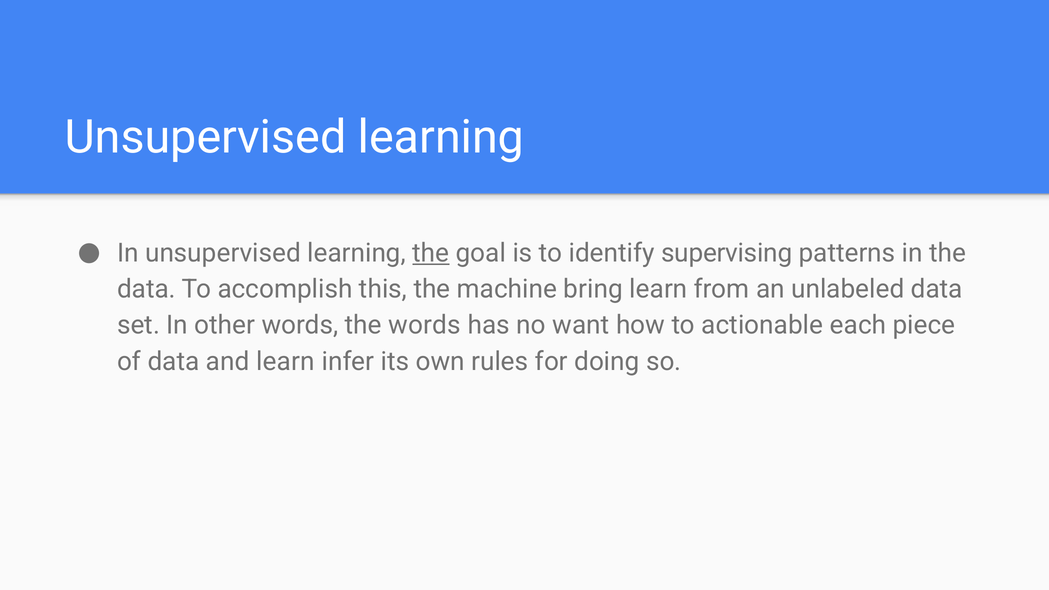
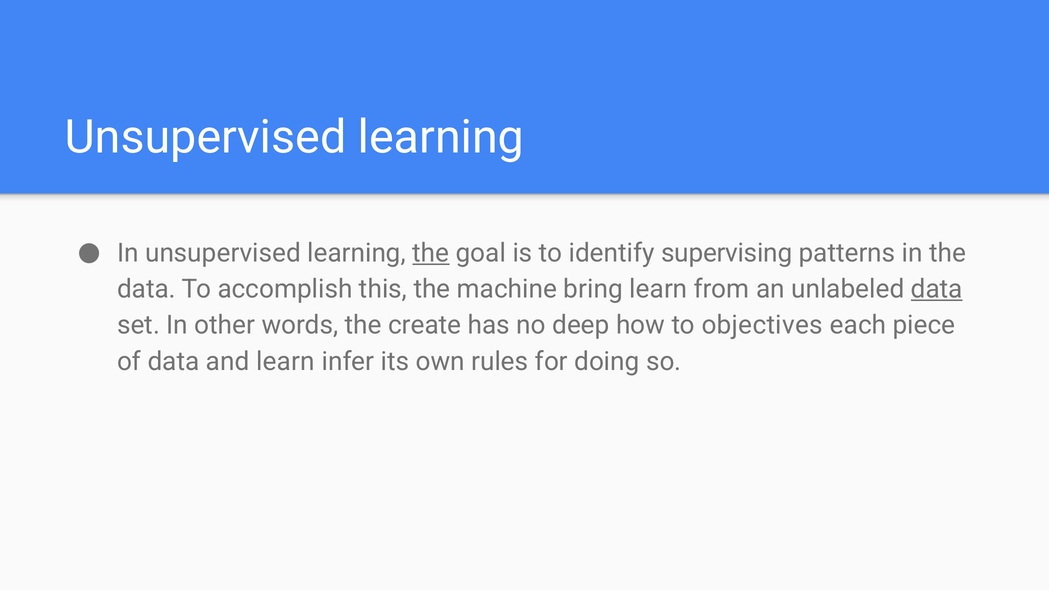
data at (937, 289) underline: none -> present
the words: words -> create
want: want -> deep
actionable: actionable -> objectives
